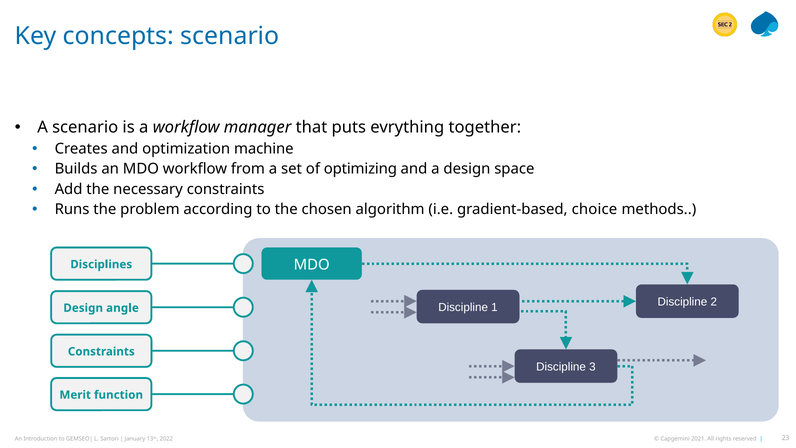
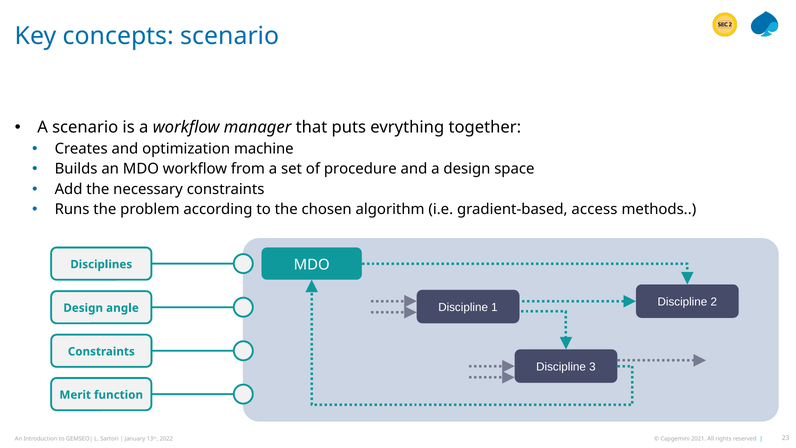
optimizing: optimizing -> procedure
choice: choice -> access
